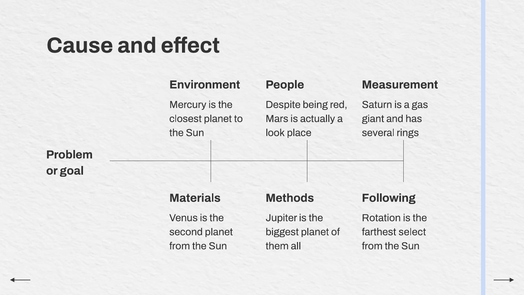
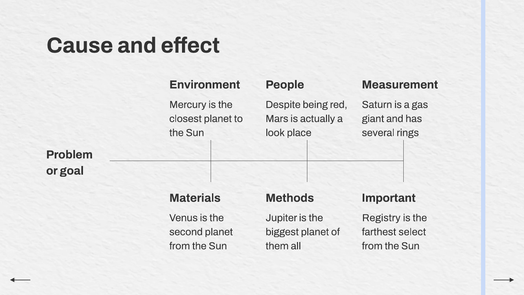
Following: Following -> Important
Rotation: Rotation -> Registry
